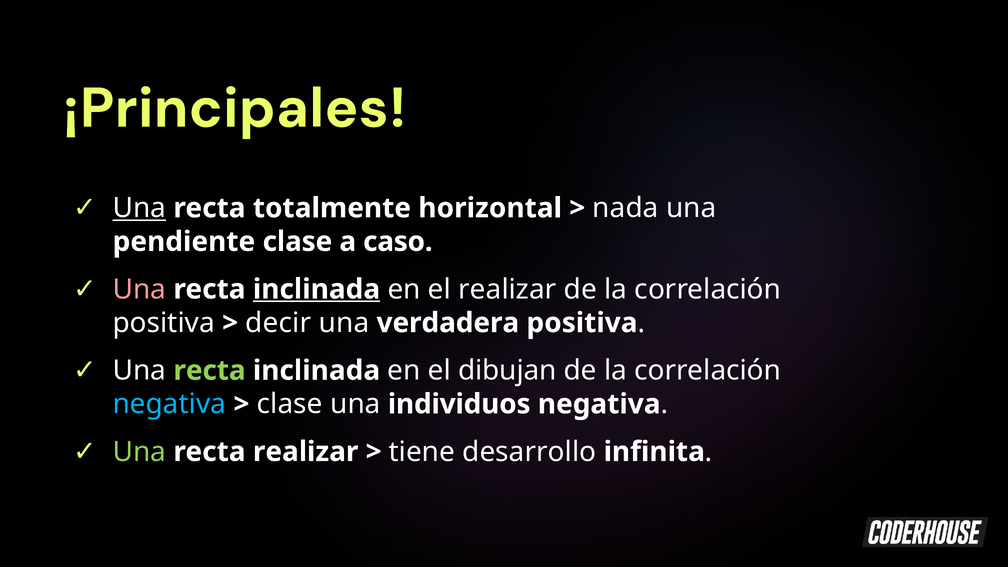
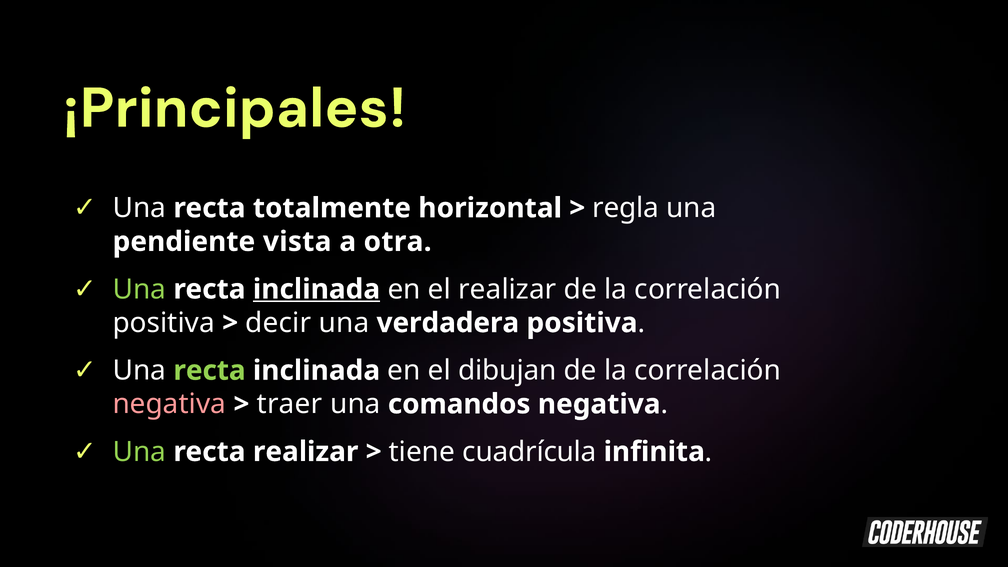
Una at (139, 208) underline: present -> none
nada: nada -> regla
pendiente clase: clase -> vista
caso: caso -> otra
Una at (139, 289) colour: pink -> light green
negativa at (169, 404) colour: light blue -> pink
clase at (290, 404): clase -> traer
individuos: individuos -> comandos
desarrollo: desarrollo -> cuadrícula
